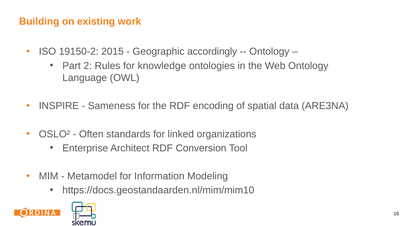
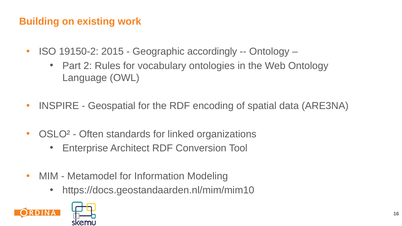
knowledge: knowledge -> vocabulary
Sameness: Sameness -> Geospatial
